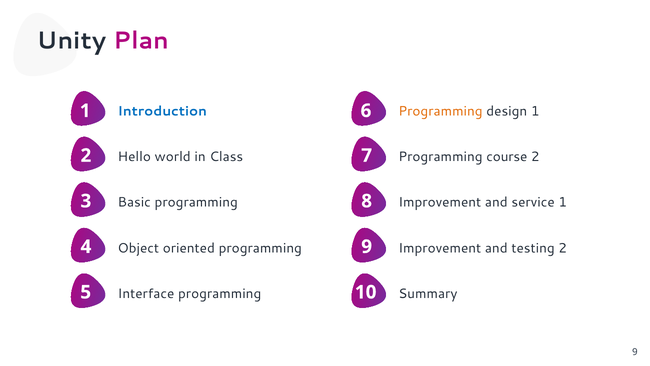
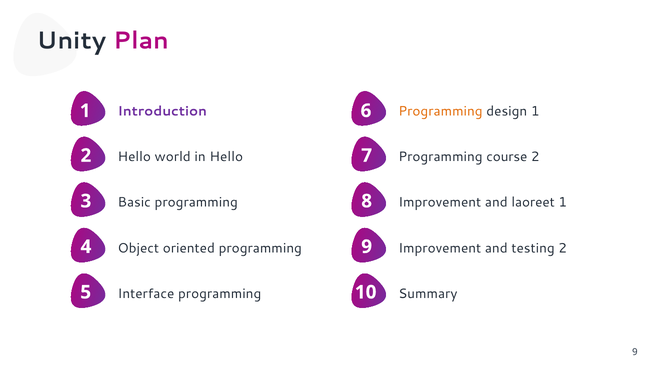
Introduction colour: blue -> purple
in Class: Class -> Hello
service: service -> laoreet
